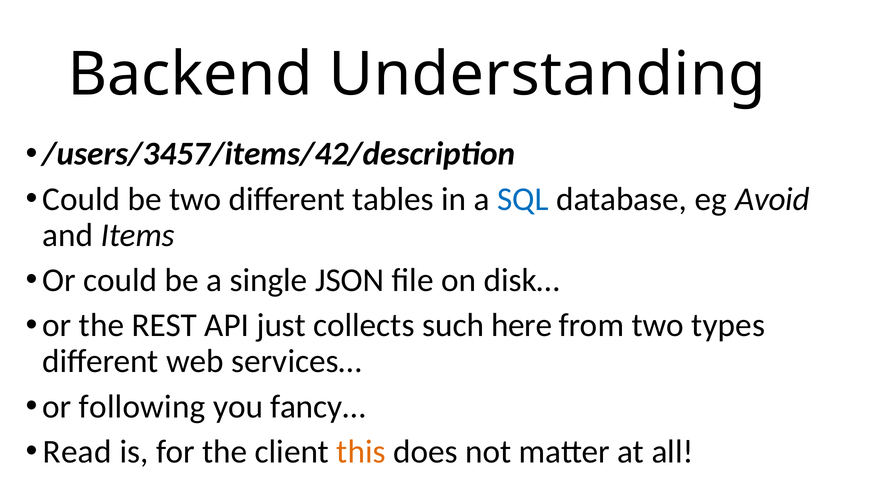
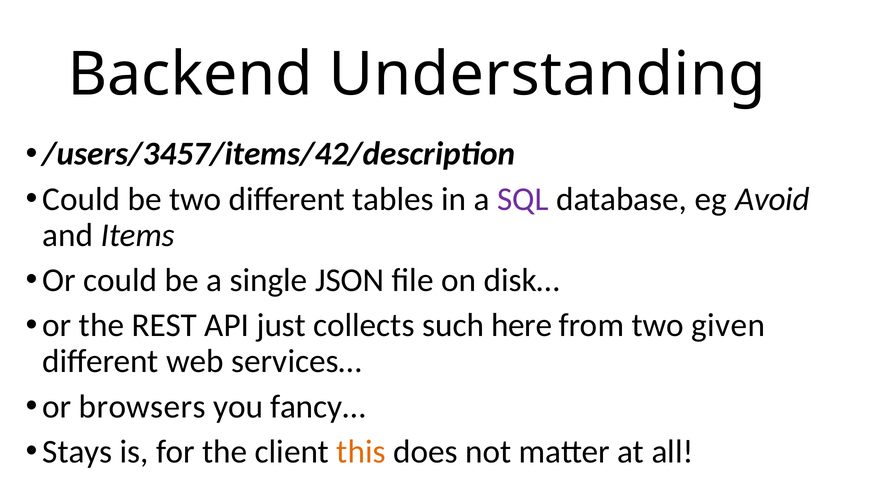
SQL colour: blue -> purple
types: types -> given
following: following -> browsers
Read: Read -> Stays
